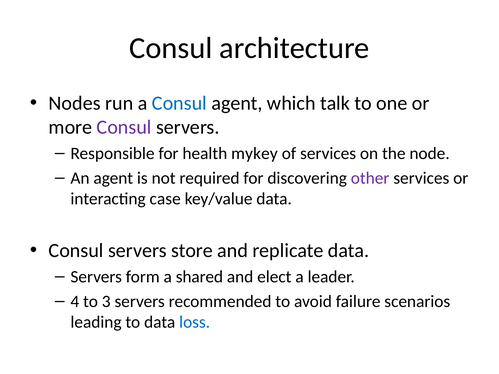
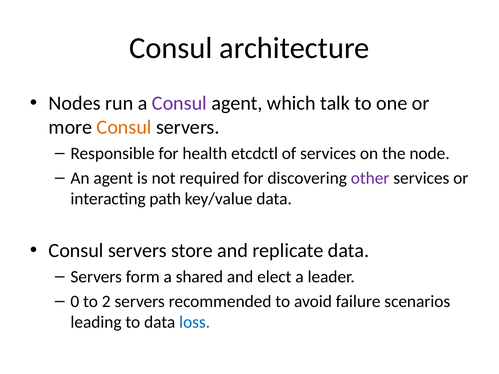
Consul at (179, 103) colour: blue -> purple
Consul at (124, 127) colour: purple -> orange
mykey: mykey -> etcdctl
case: case -> path
4: 4 -> 0
3: 3 -> 2
